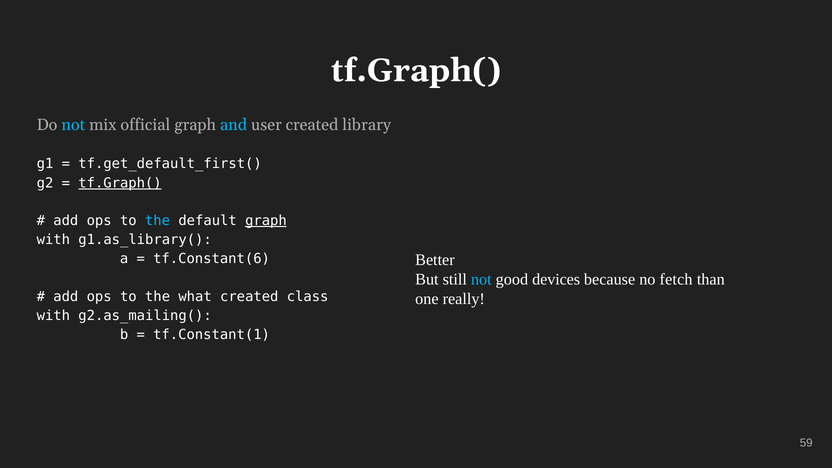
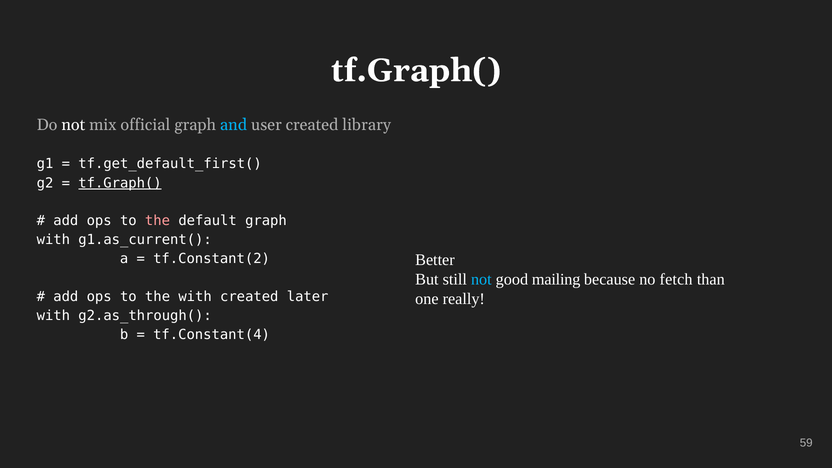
not at (73, 125) colour: light blue -> white
the at (158, 221) colour: light blue -> pink
graph at (266, 221) underline: present -> none
g1.as_library(: g1.as_library( -> g1.as_current(
tf.Constant(6: tf.Constant(6 -> tf.Constant(2
devices: devices -> mailing
the what: what -> with
class: class -> later
g2.as_mailing(: g2.as_mailing( -> g2.as_through(
tf.Constant(1: tf.Constant(1 -> tf.Constant(4
